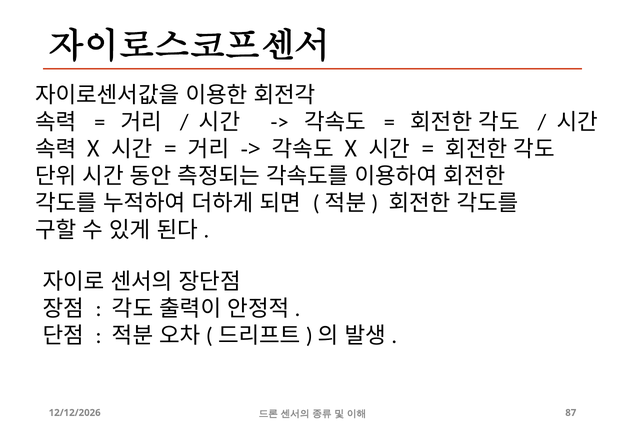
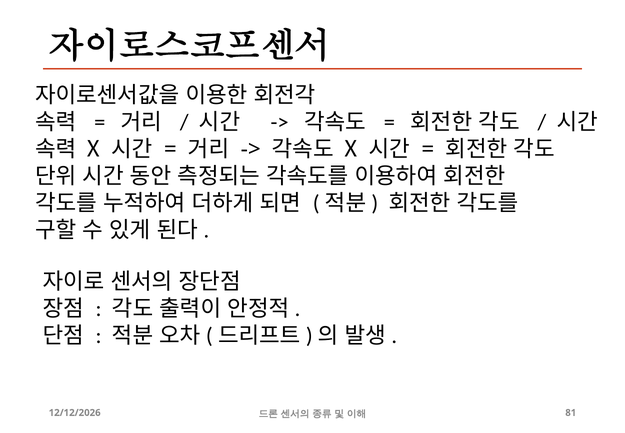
87: 87 -> 81
